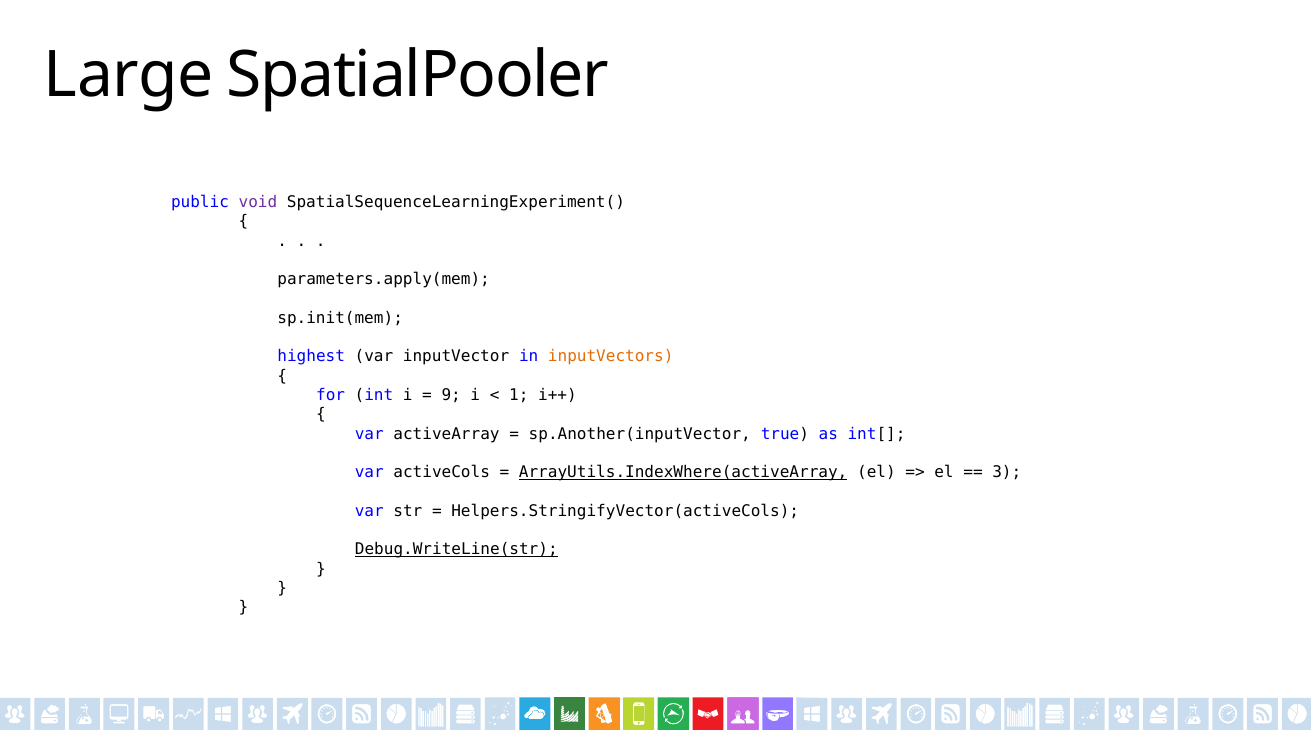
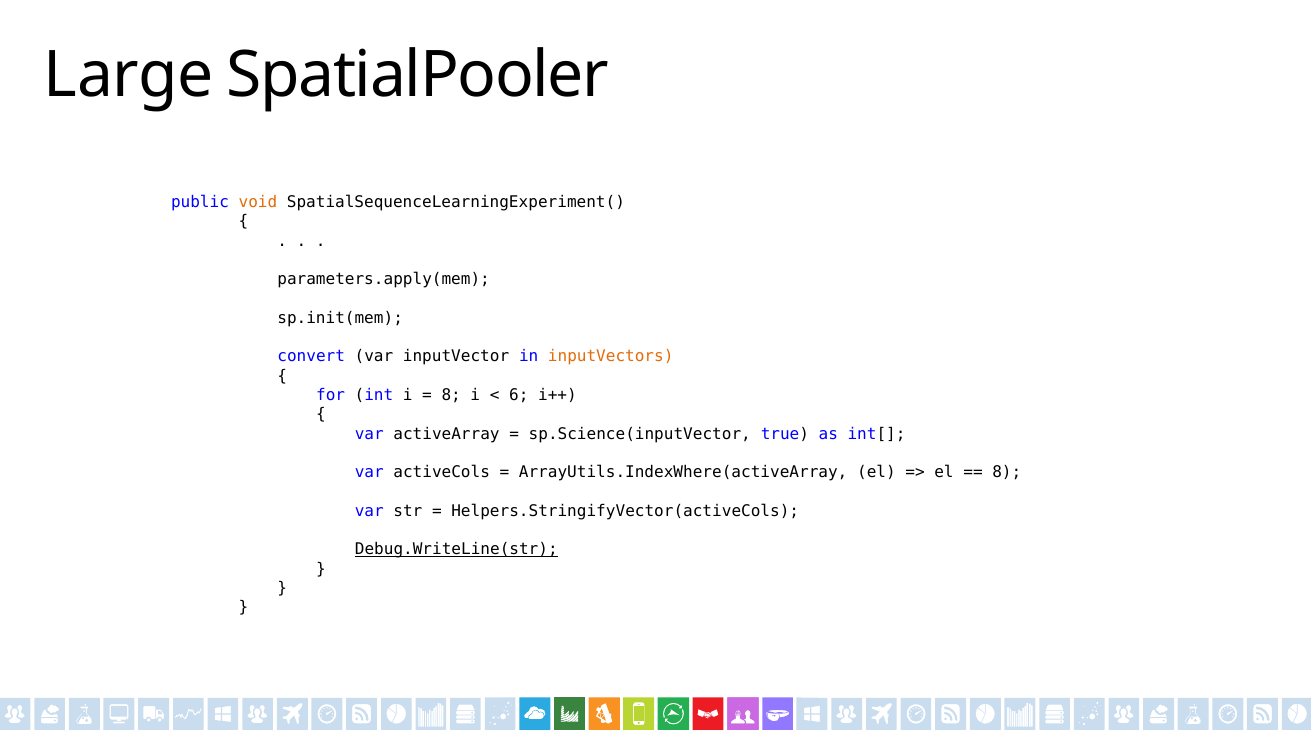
void colour: purple -> orange
highest: highest -> convert
9 at (451, 395): 9 -> 8
1: 1 -> 6
sp.Another(inputVector: sp.Another(inputVector -> sp.Science(inputVector
ArrayUtils.IndexWhere(activeArray underline: present -> none
3 at (1007, 472): 3 -> 8
